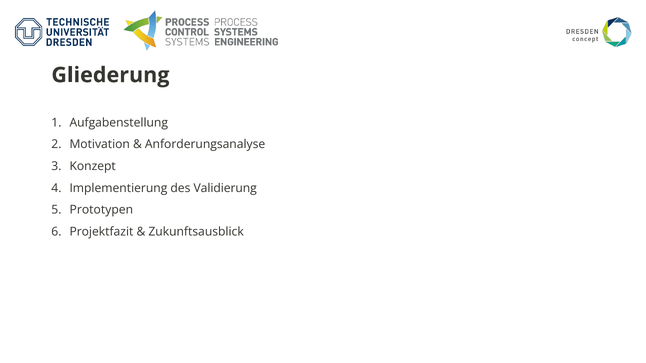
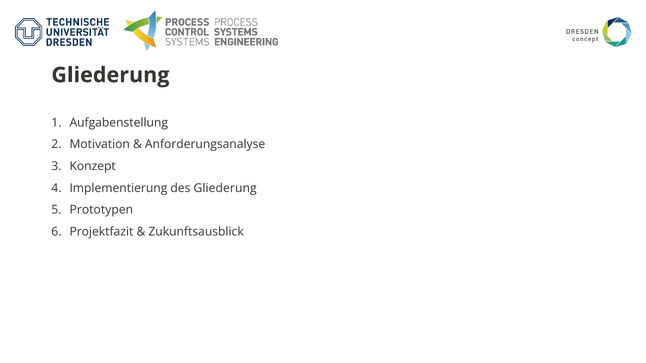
des Validierung: Validierung -> Gliederung
